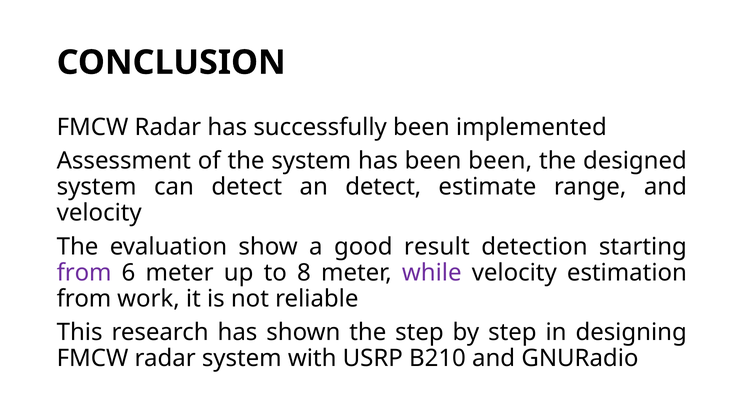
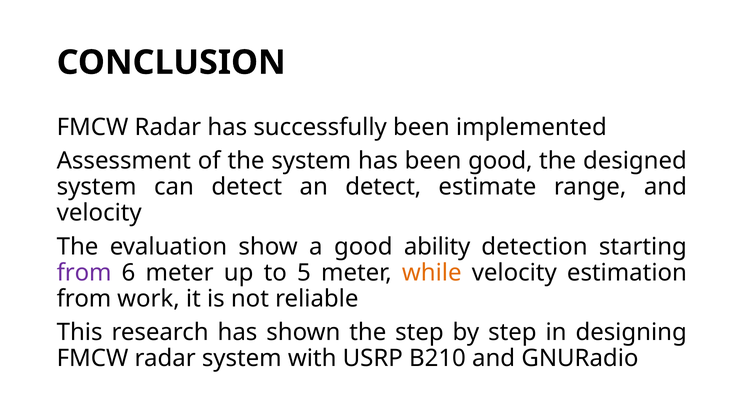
been been: been -> good
result: result -> ability
8: 8 -> 5
while colour: purple -> orange
